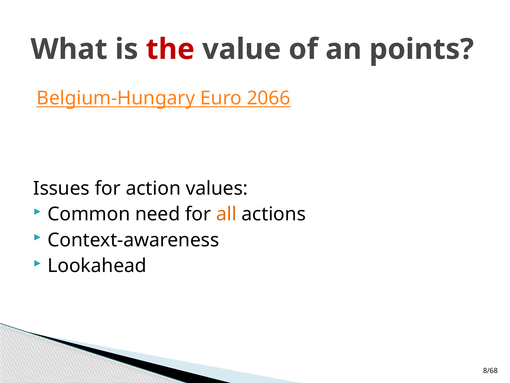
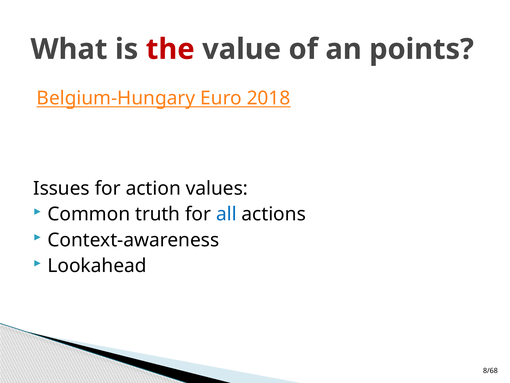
2066: 2066 -> 2018
need: need -> truth
all colour: orange -> blue
